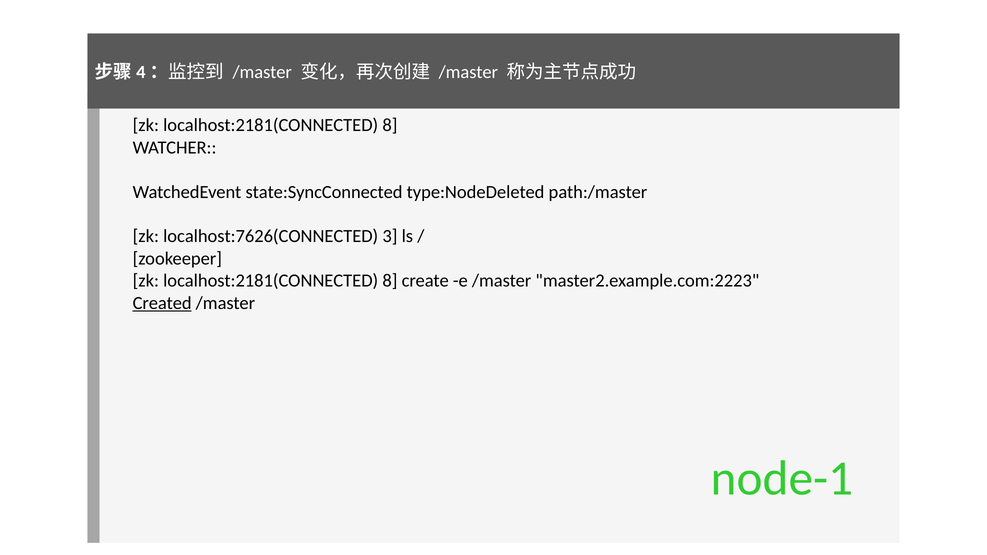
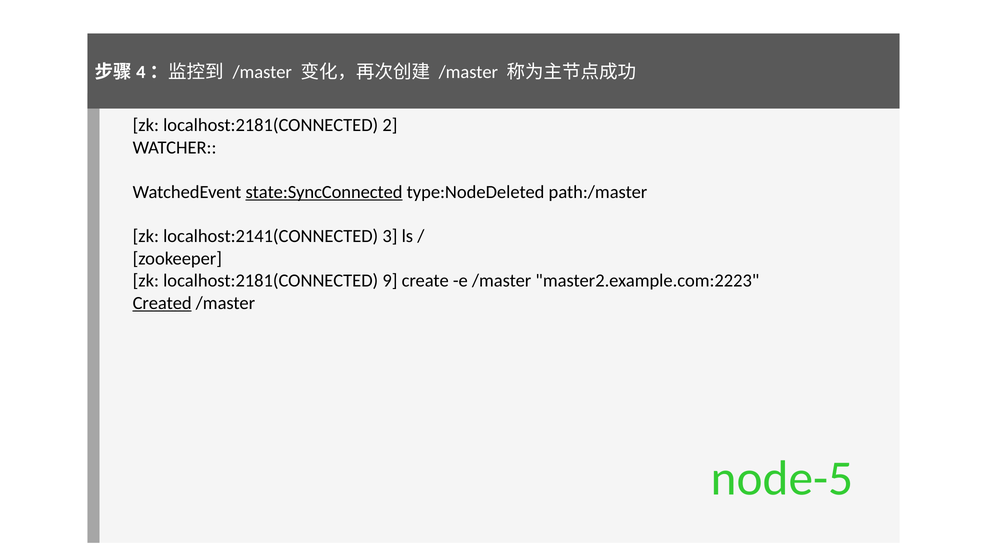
8 at (390, 125): 8 -> 2
state:SyncConnected underline: none -> present
localhost:7626(CONNECTED: localhost:7626(CONNECTED -> localhost:2141(CONNECTED
8 at (390, 281): 8 -> 9
node-1: node-1 -> node-5
